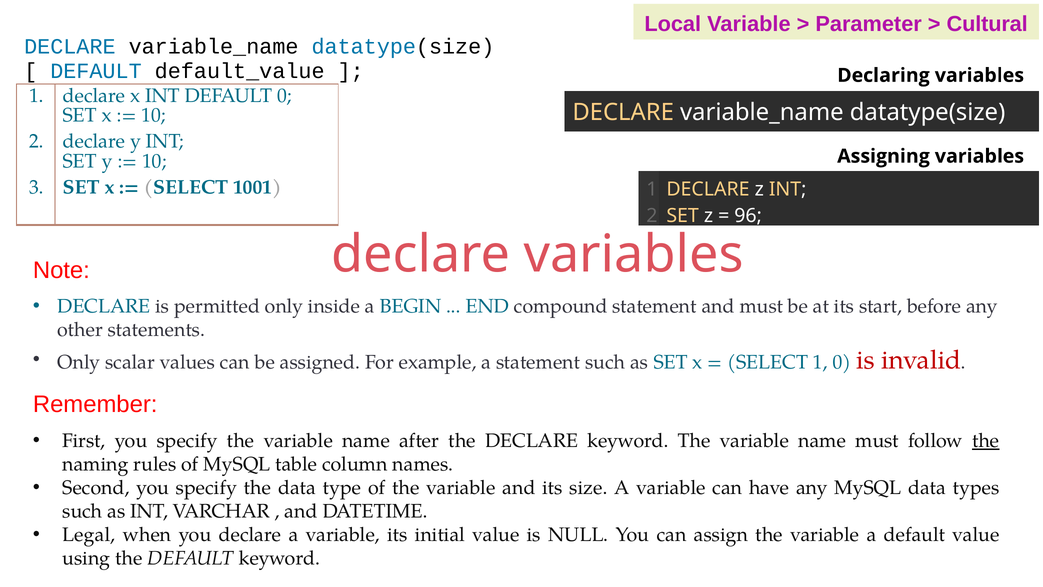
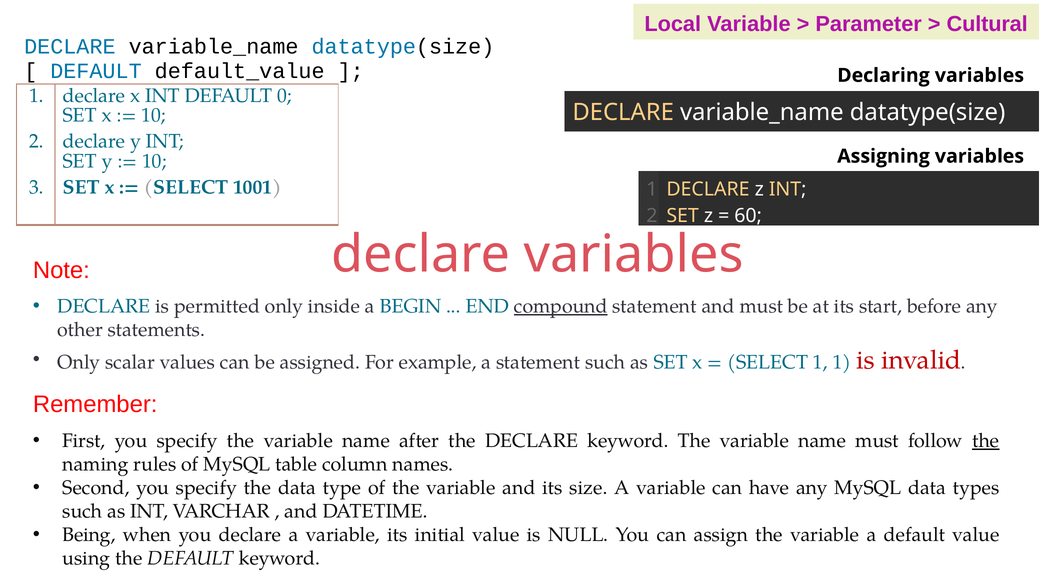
96: 96 -> 60
compound underline: none -> present
1 0: 0 -> 1
Legal: Legal -> Being
